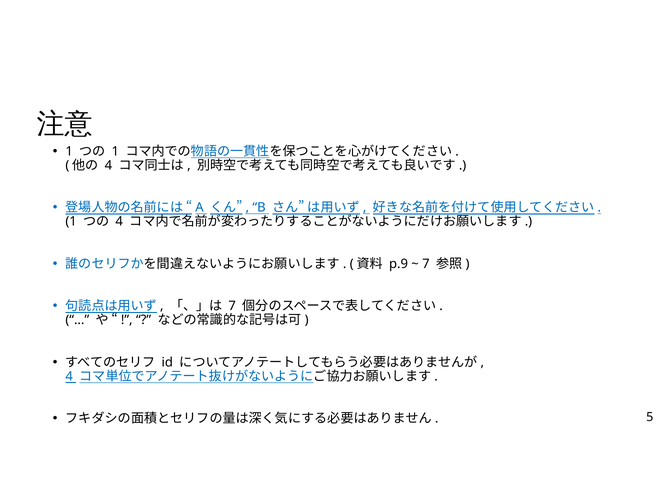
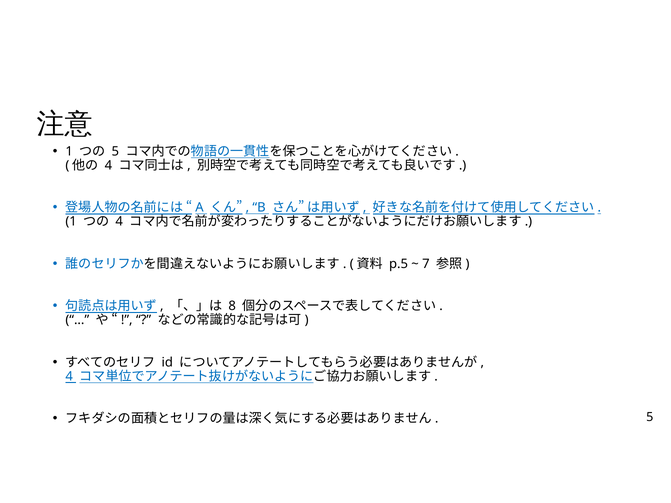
1 at (115, 151): 1 -> 5
p.9: p.9 -> p.5
7 at (232, 306): 7 -> 8
